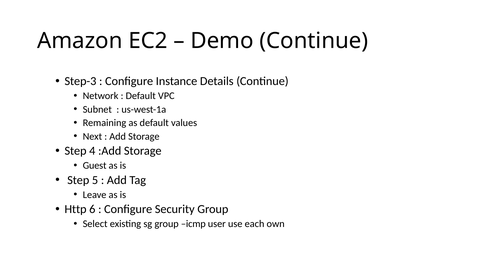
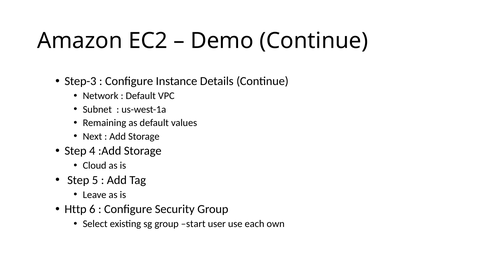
Guest: Guest -> Cloud
icmp: icmp -> start
